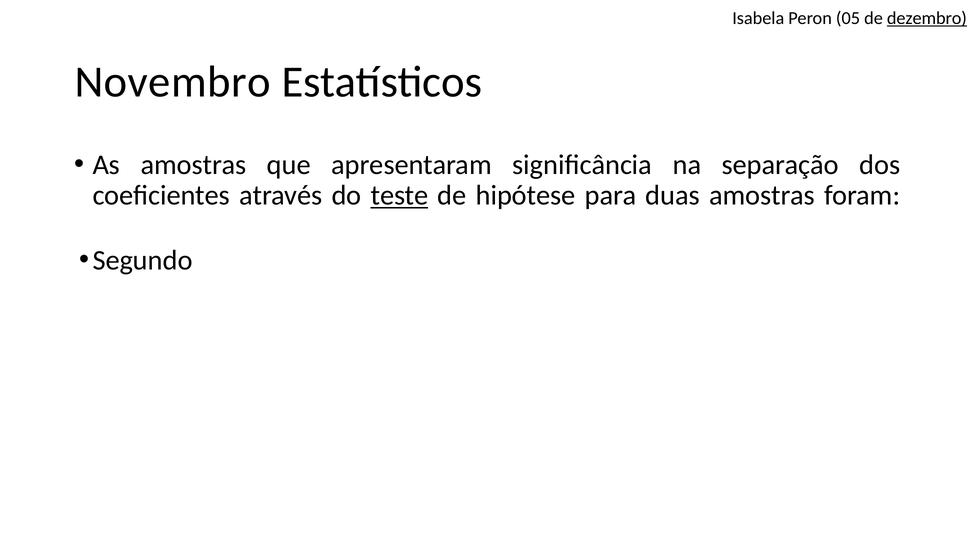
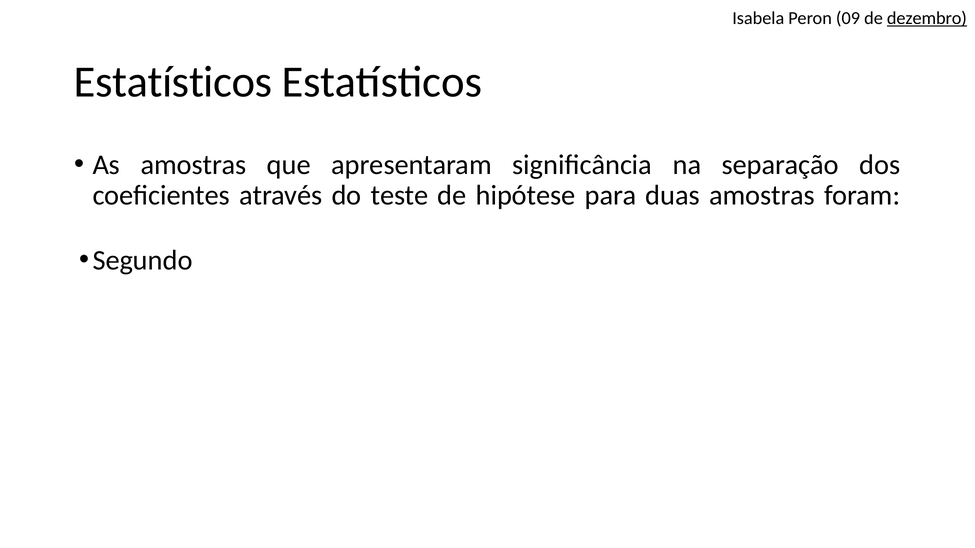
05: 05 -> 09
Novembro at (173, 82): Novembro -> Estatísticos
teste underline: present -> none
